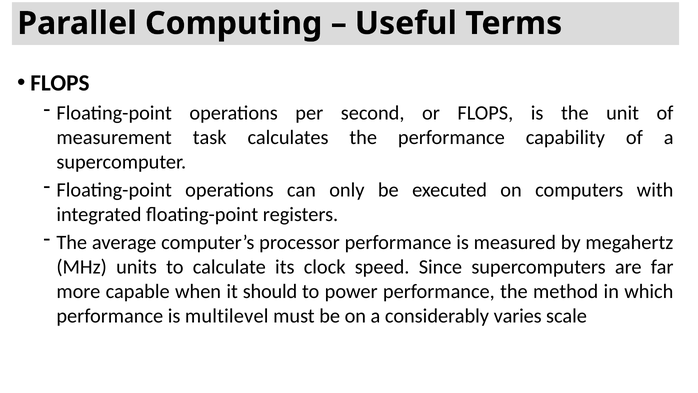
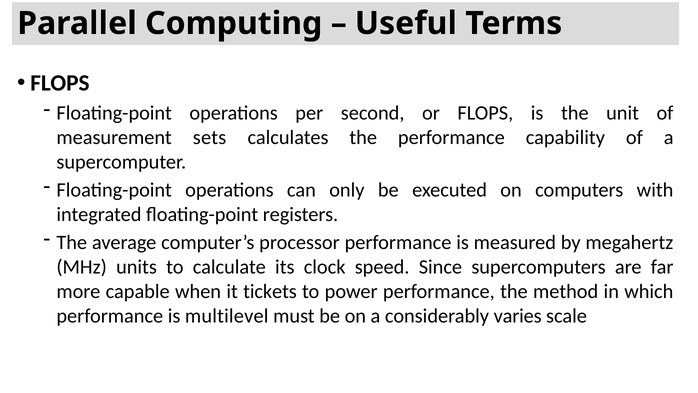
task: task -> sets
should: should -> tickets
